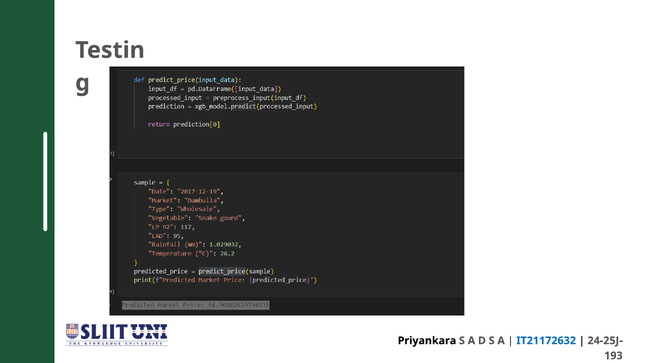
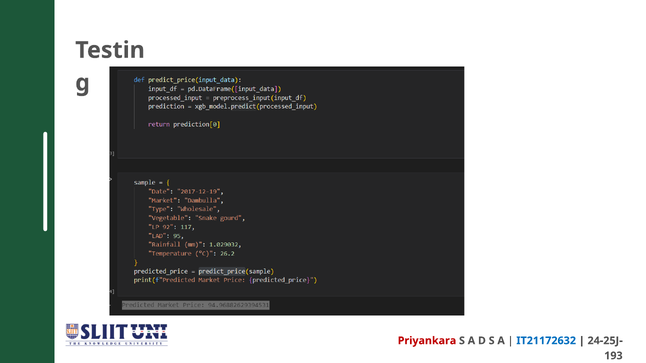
Priyankara colour: black -> red
